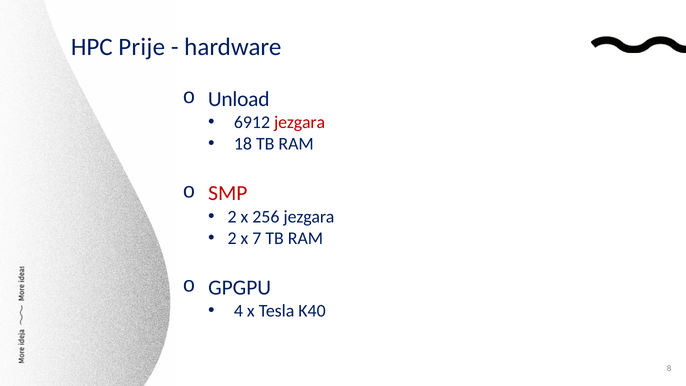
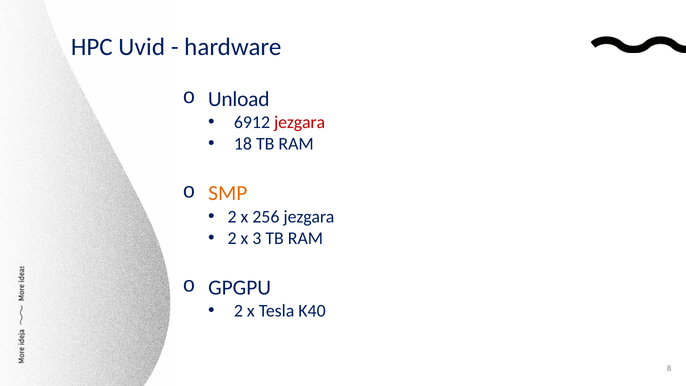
Prije: Prije -> Uvid
SMP colour: red -> orange
7: 7 -> 3
4 at (238, 311): 4 -> 2
